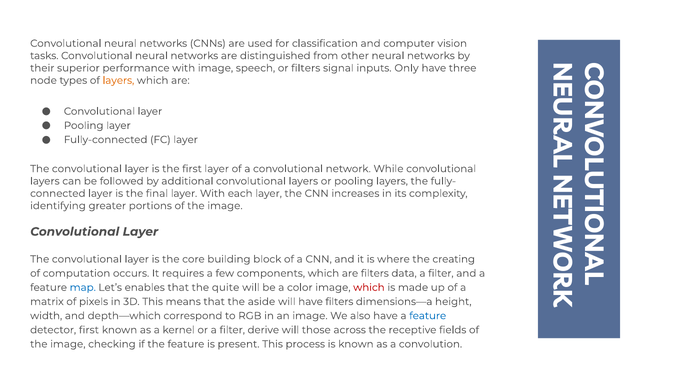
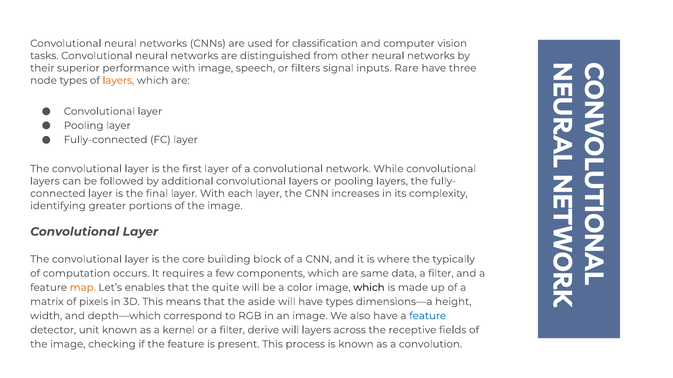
Only: Only -> Rare
creating: creating -> typically
are filters: filters -> same
map colour: blue -> orange
which at (369, 288) colour: red -> black
have filters: filters -> types
detector first: first -> unit
will those: those -> layers
